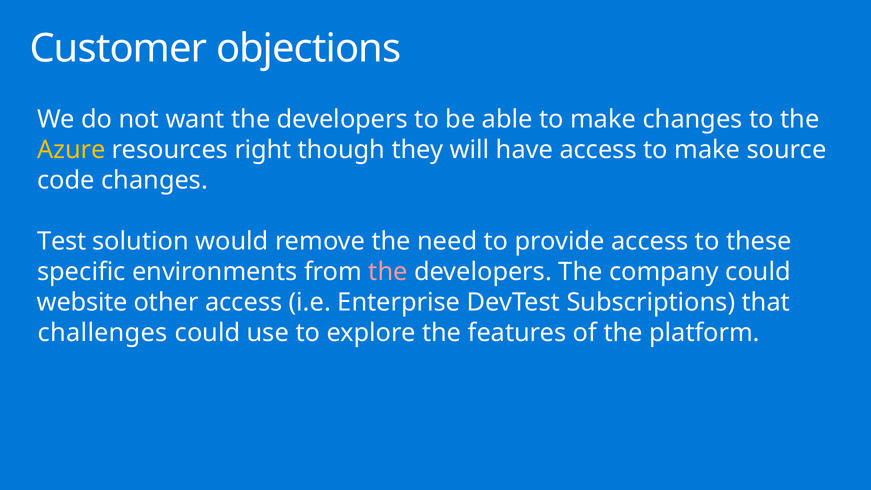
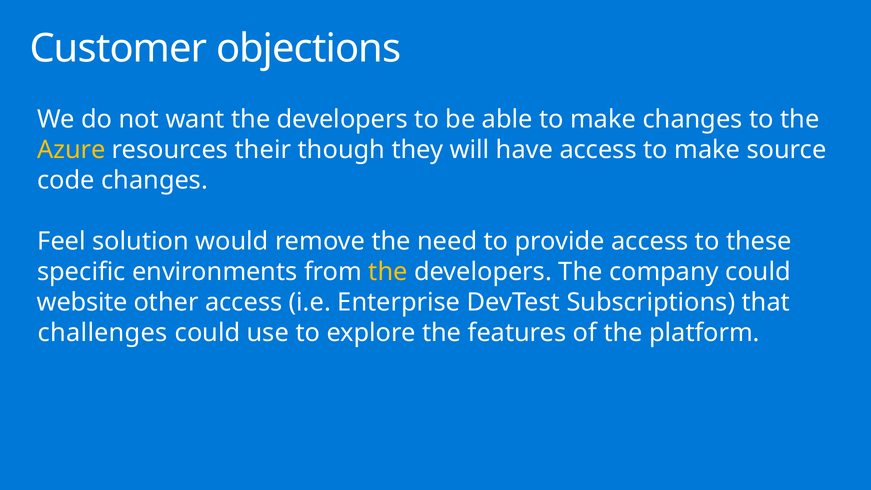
right: right -> their
Test: Test -> Feel
the at (388, 272) colour: pink -> yellow
